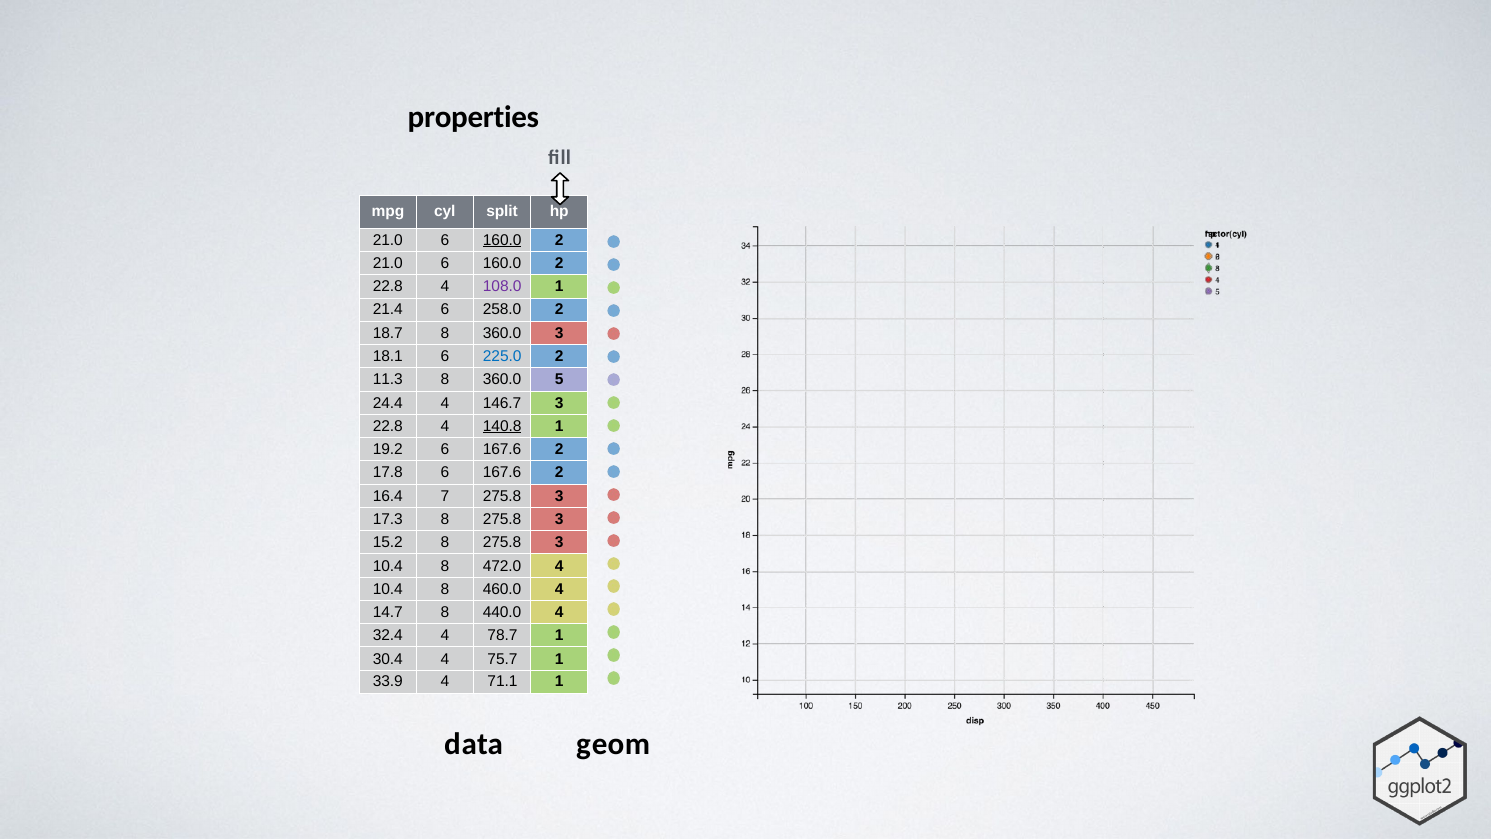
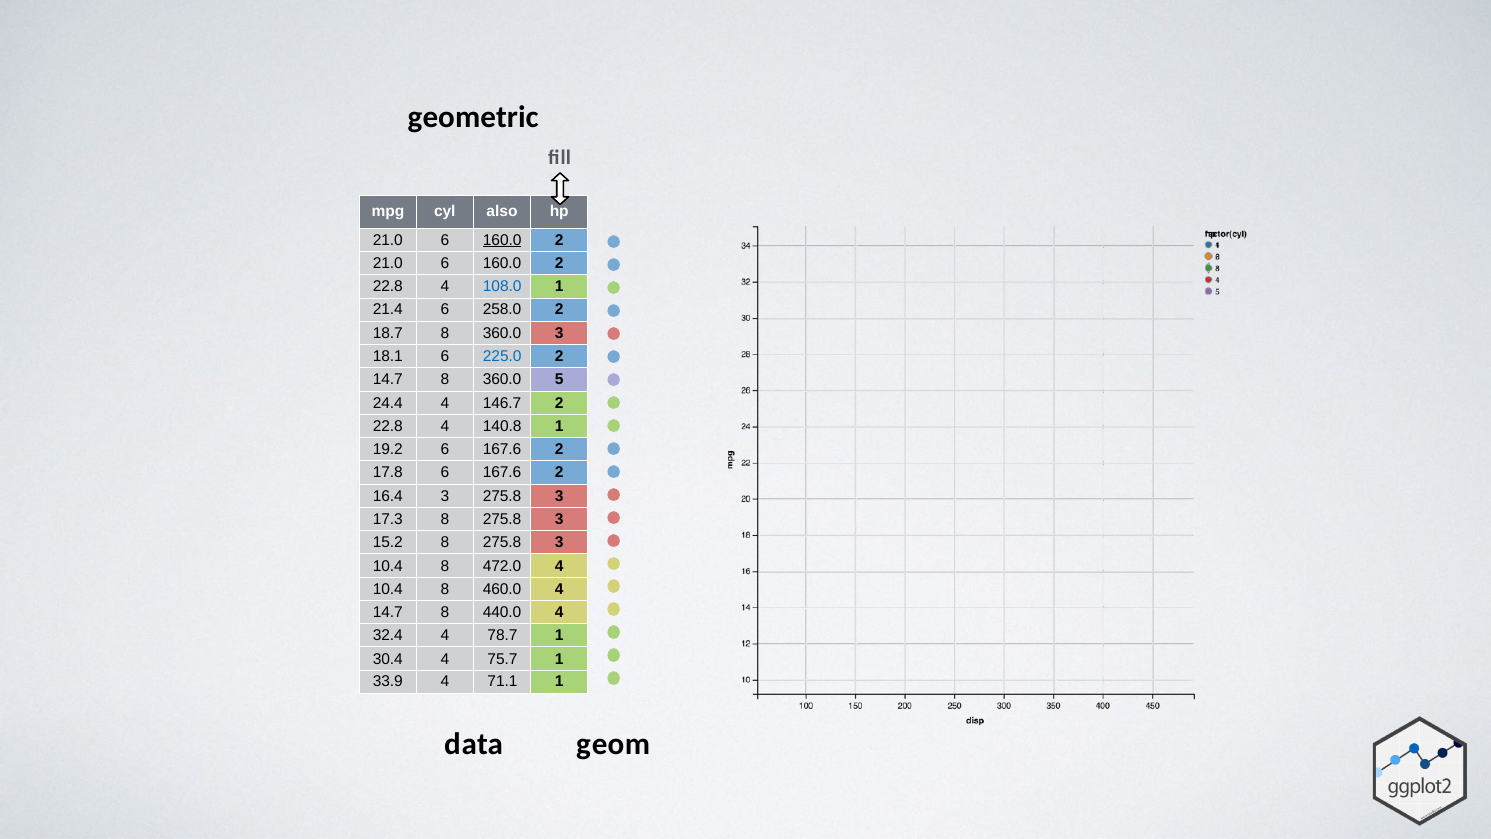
properties: properties -> geometric
split: split -> also
108.0 colour: purple -> blue
11.3 at (388, 380): 11.3 -> 14.7
146.7 3: 3 -> 2
140.8 underline: present -> none
16.4 7: 7 -> 3
